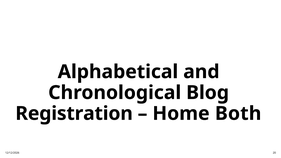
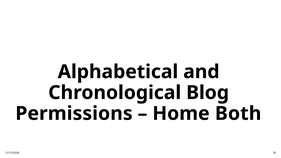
Registration: Registration -> Permissions
